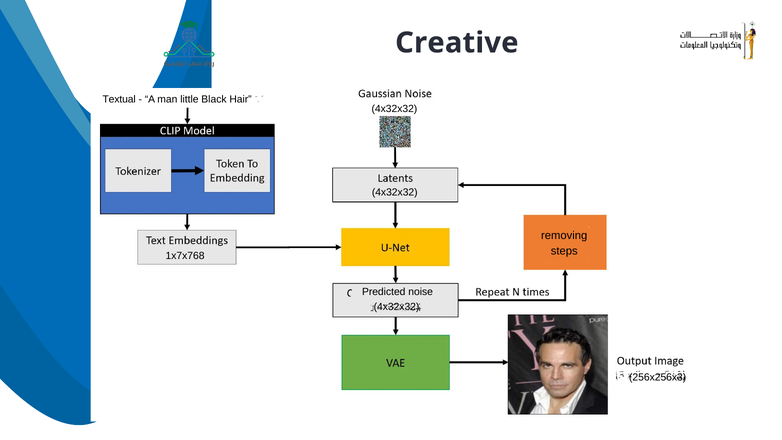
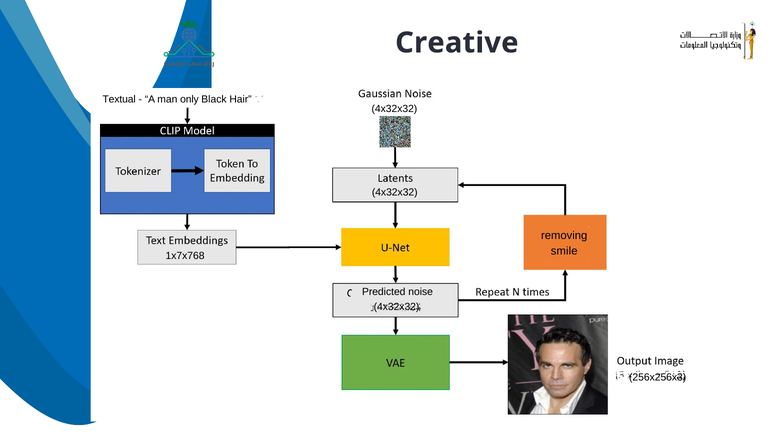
little: little -> only
steps: steps -> smile
